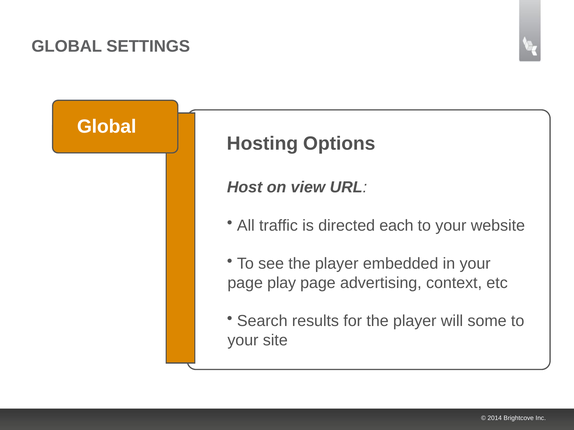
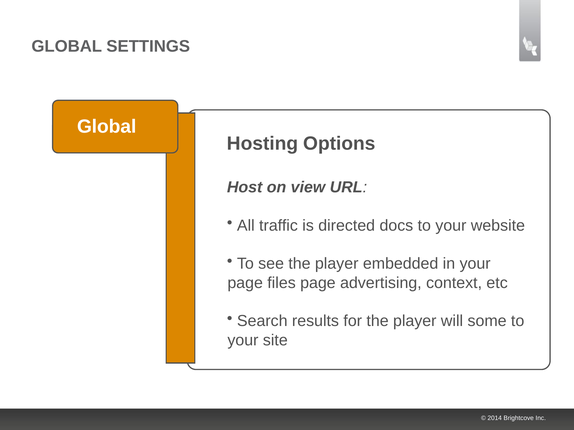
each: each -> docs
play: play -> files
